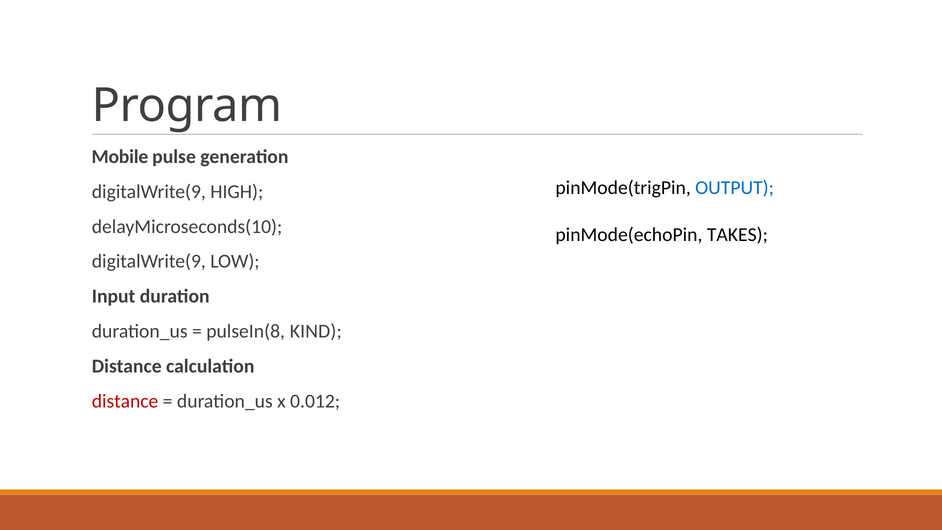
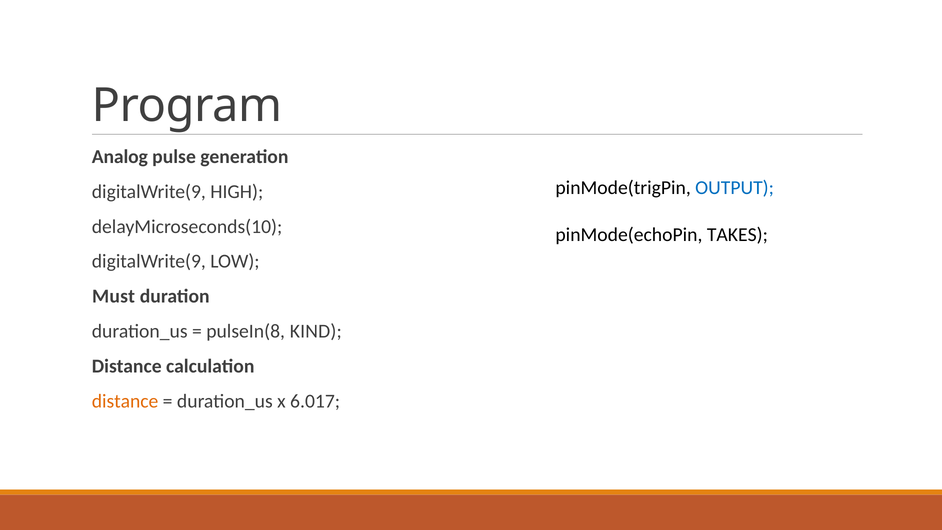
Mobile: Mobile -> Analog
Input: Input -> Must
distance at (125, 401) colour: red -> orange
0.012: 0.012 -> 6.017
